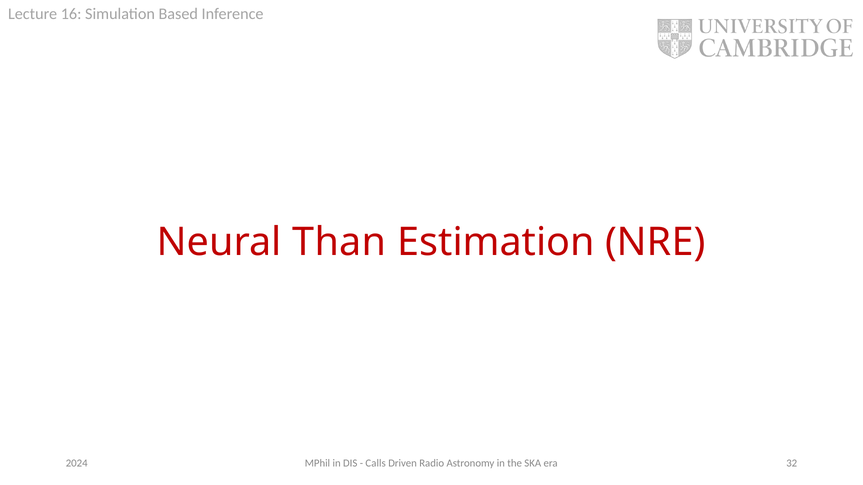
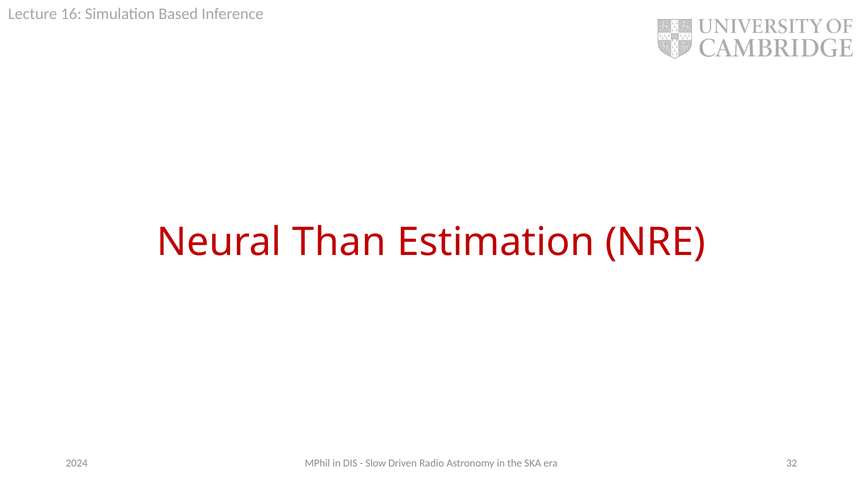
Calls: Calls -> Slow
